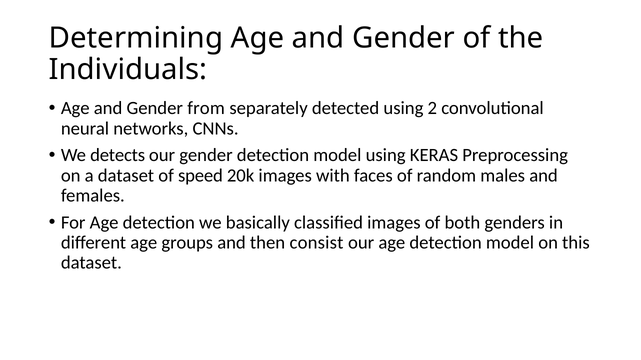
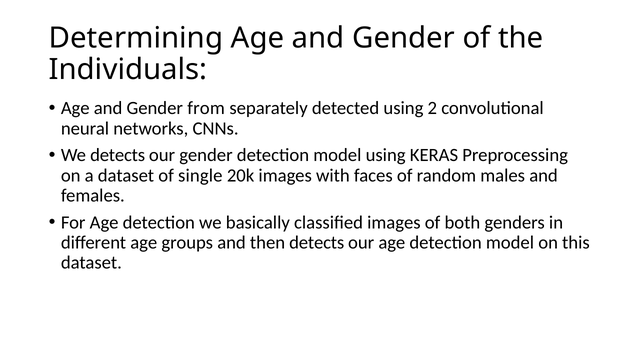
speed: speed -> single
then consist: consist -> detects
